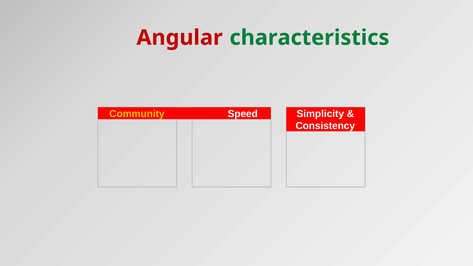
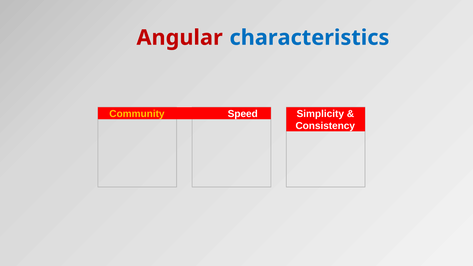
characteristics colour: green -> blue
